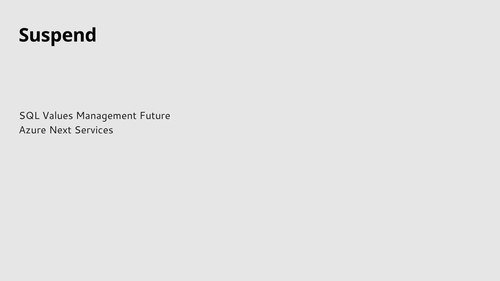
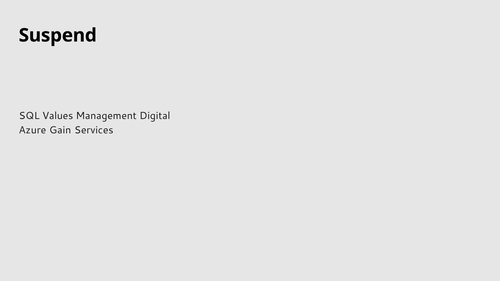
Future: Future -> Digital
Next: Next -> Gain
